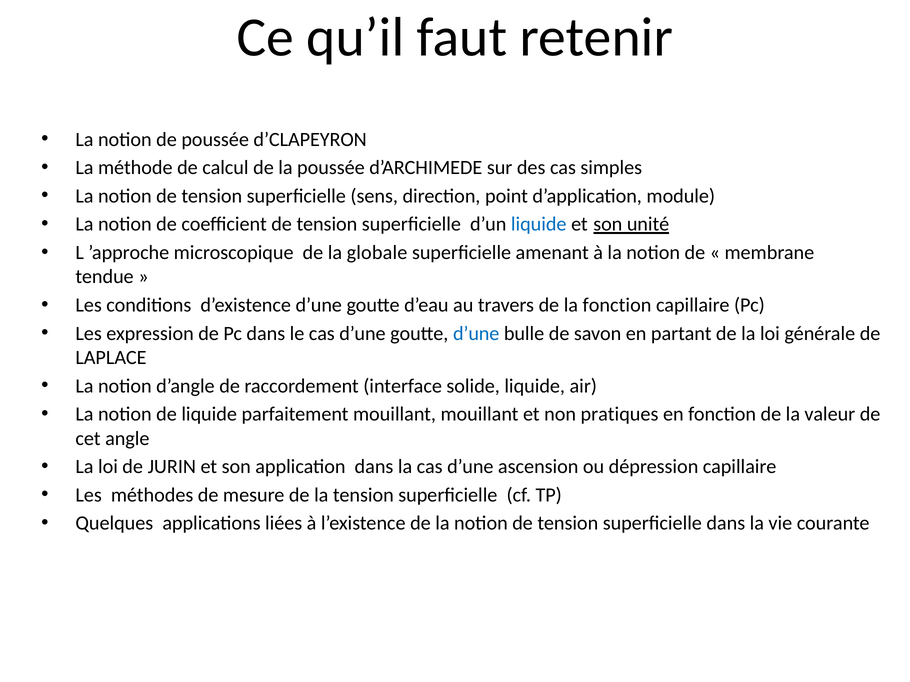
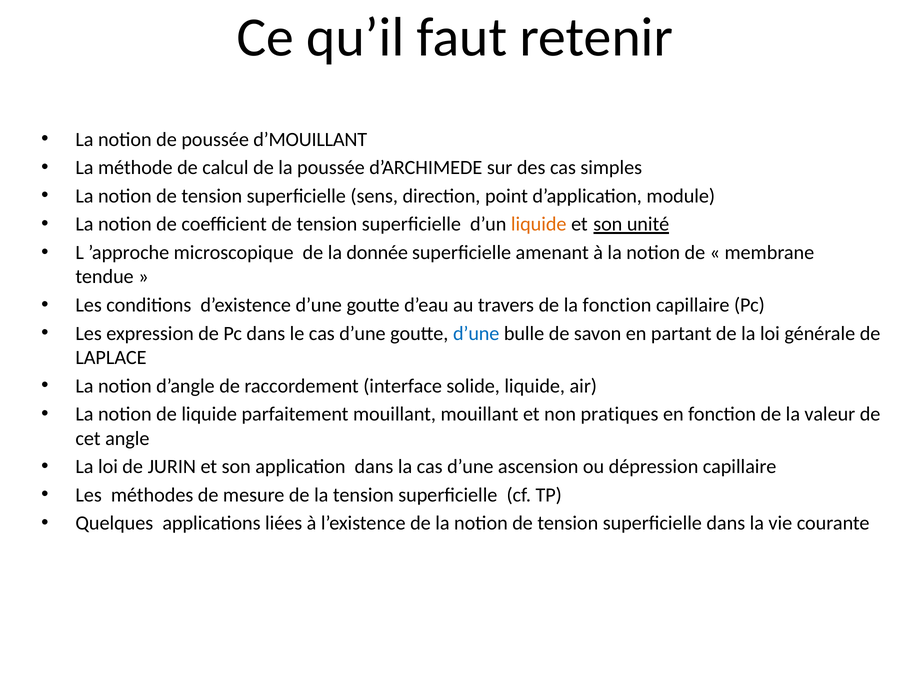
d’CLAPEYRON: d’CLAPEYRON -> d’MOUILLANT
liquide at (539, 224) colour: blue -> orange
globale: globale -> donnée
